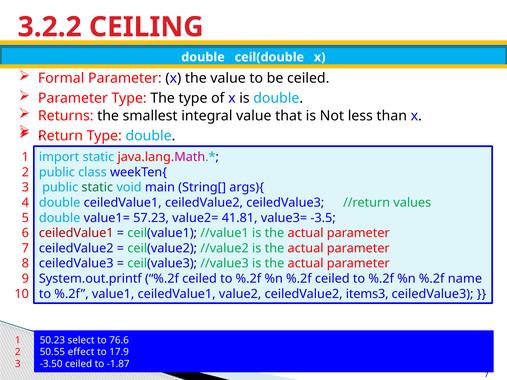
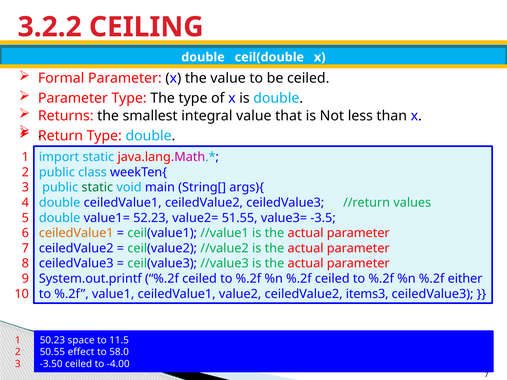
57.23: 57.23 -> 52.23
41.81: 41.81 -> 51.55
ceiledValue1 at (76, 233) colour: red -> orange
name: name -> either
select: select -> space
76.6: 76.6 -> 11.5
17.9: 17.9 -> 58.0
-1.87: -1.87 -> -4.00
